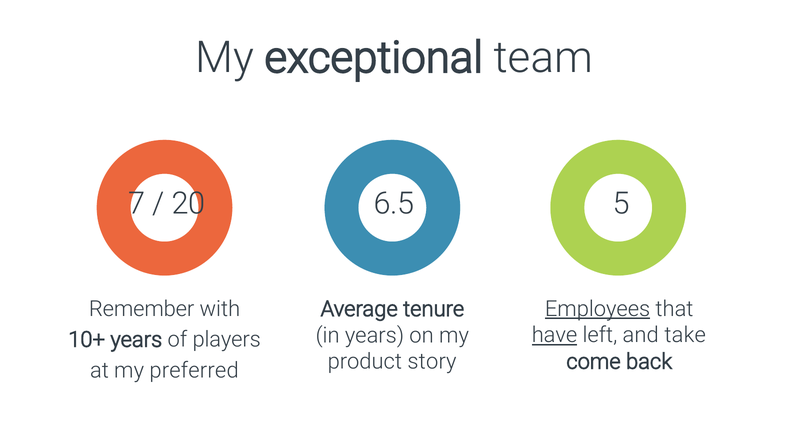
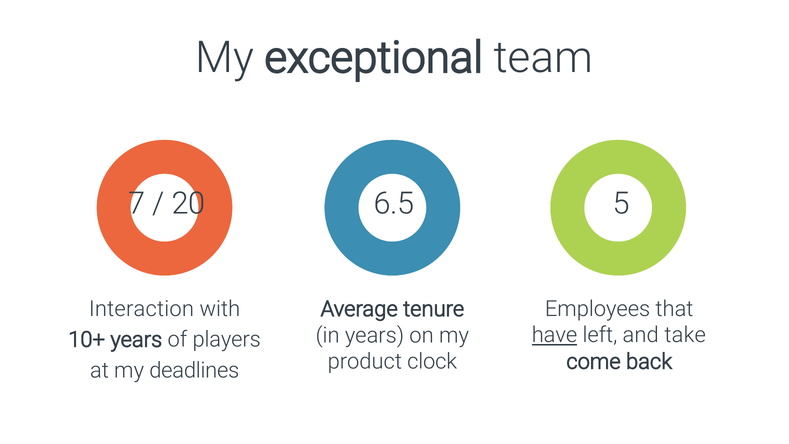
Remember: Remember -> Interaction
Employees underline: present -> none
story: story -> clock
preferred: preferred -> deadlines
